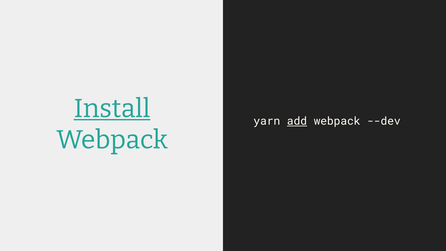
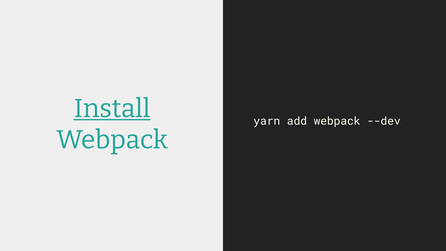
add underline: present -> none
